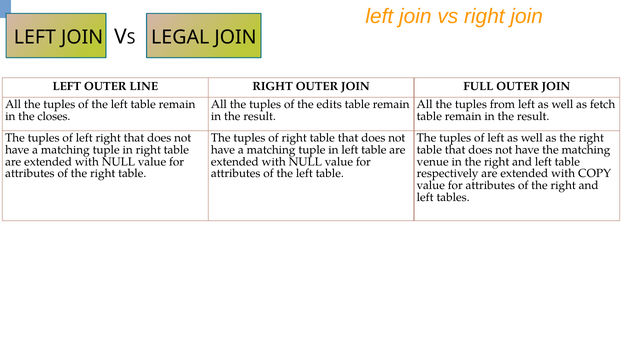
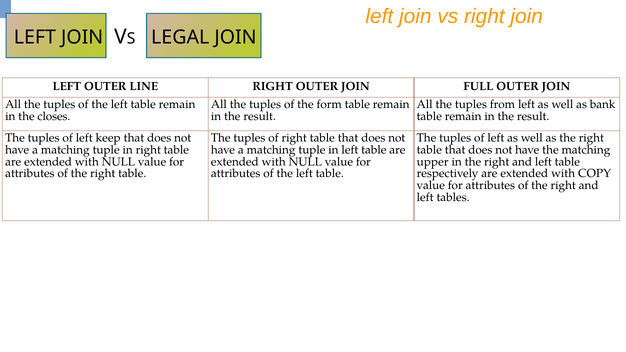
edits: edits -> form
fetch: fetch -> bank
left right: right -> keep
venue: venue -> upper
